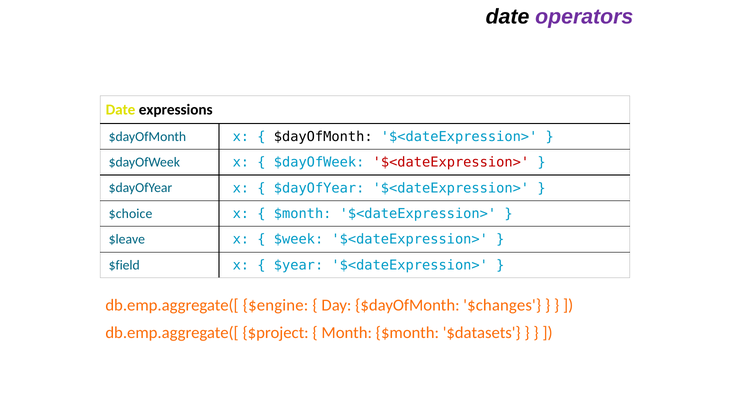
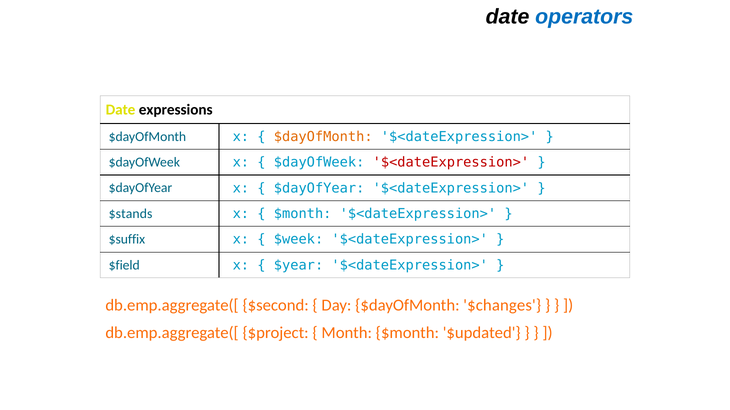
operators colour: purple -> blue
$dayOfMonth at (323, 137) colour: black -> orange
$choice: $choice -> $stands
$leave: $leave -> $suffix
$engine: $engine -> $second
$datasets: $datasets -> $updated
